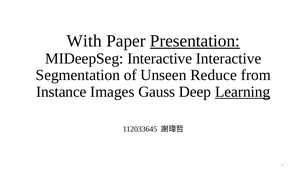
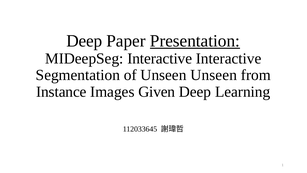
With at (84, 41): With -> Deep
Unseen Reduce: Reduce -> Unseen
Gauss: Gauss -> Given
Learning underline: present -> none
